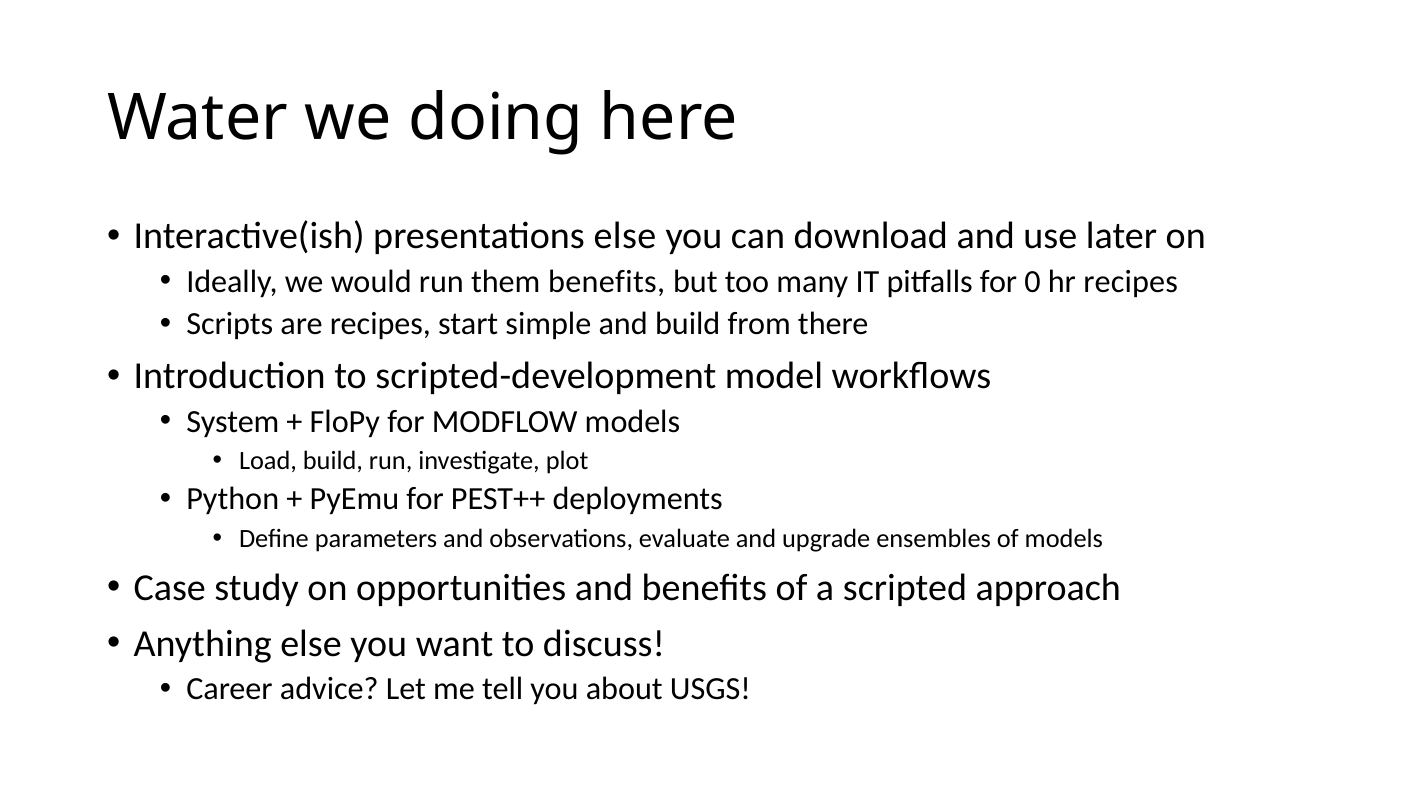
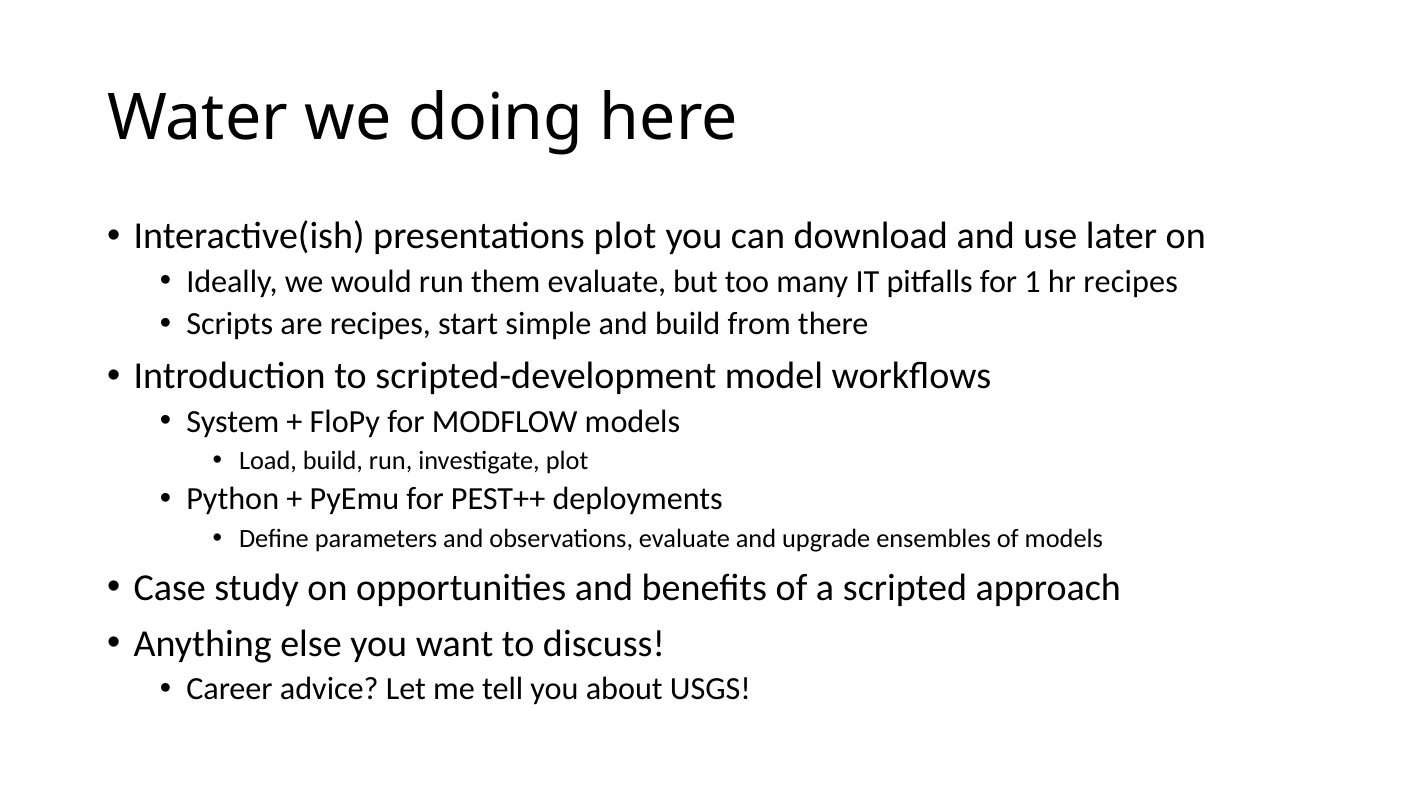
presentations else: else -> plot
them benefits: benefits -> evaluate
0: 0 -> 1
